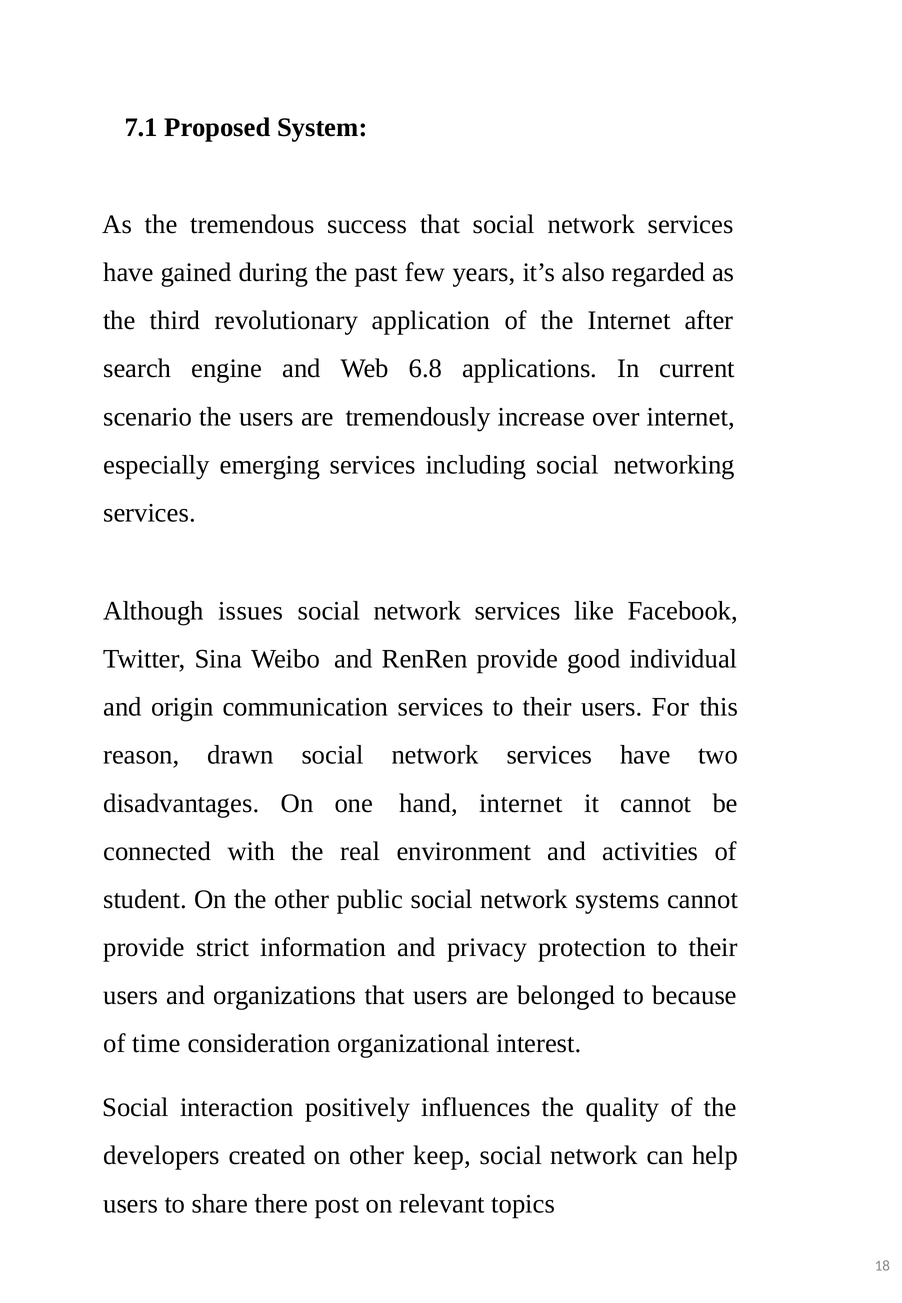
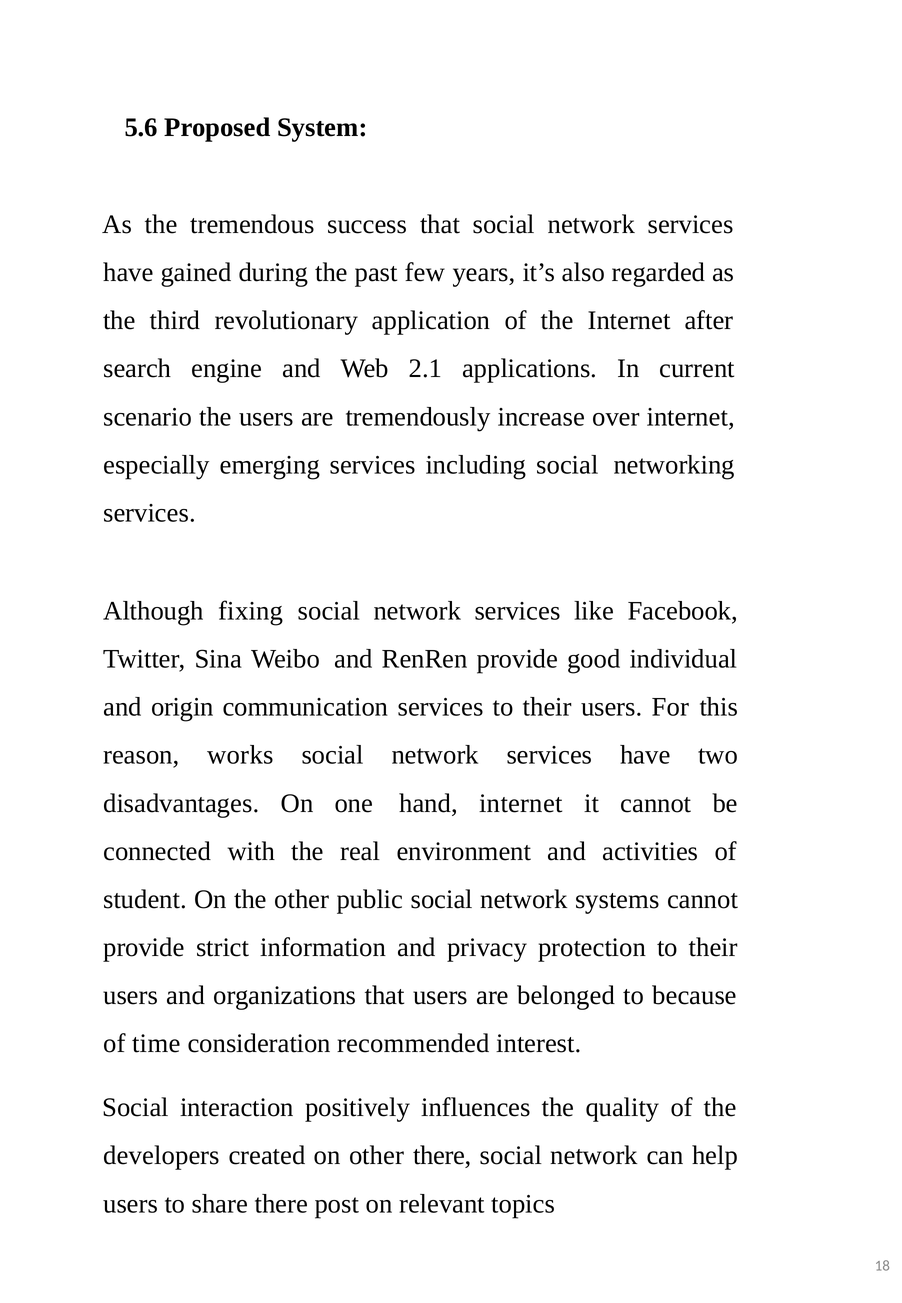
7.1: 7.1 -> 5.6
6.8: 6.8 -> 2.1
issues: issues -> fixing
drawn: drawn -> works
organizational: organizational -> recommended
other keep: keep -> there
